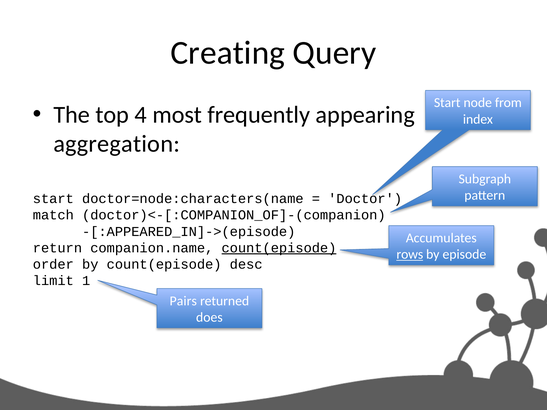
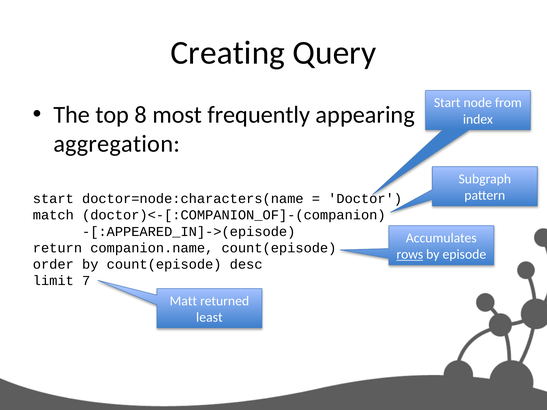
4: 4 -> 8
count(episode at (279, 248) underline: present -> none
1: 1 -> 7
Pairs: Pairs -> Matt
does: does -> least
